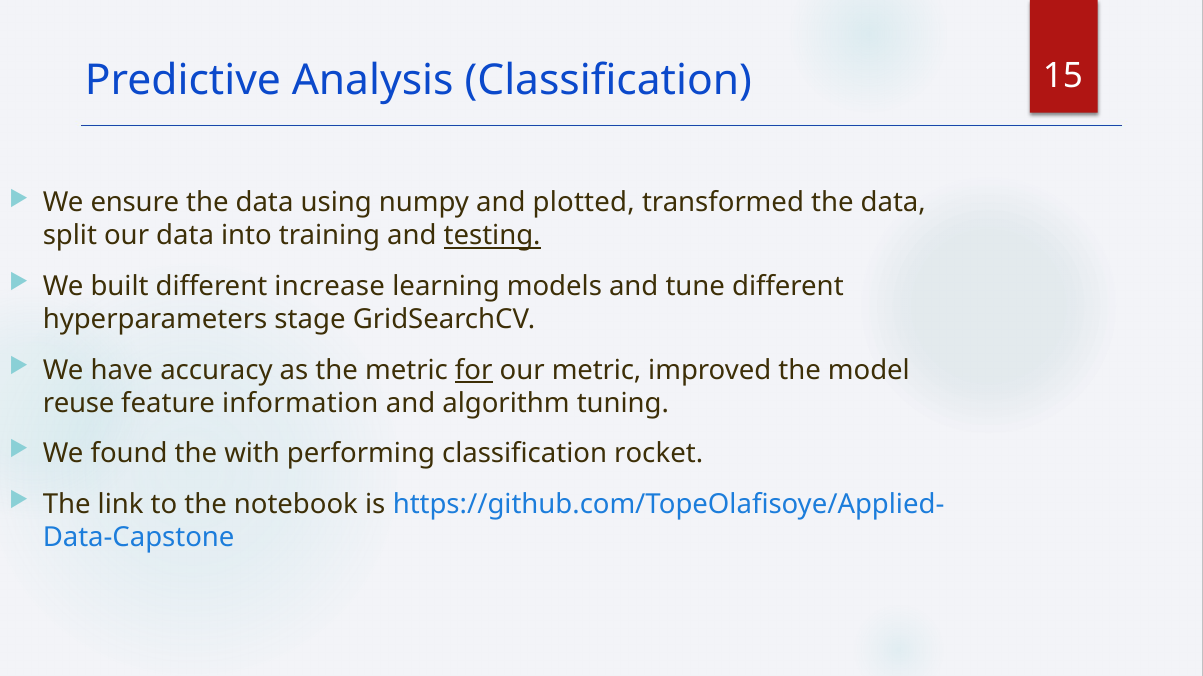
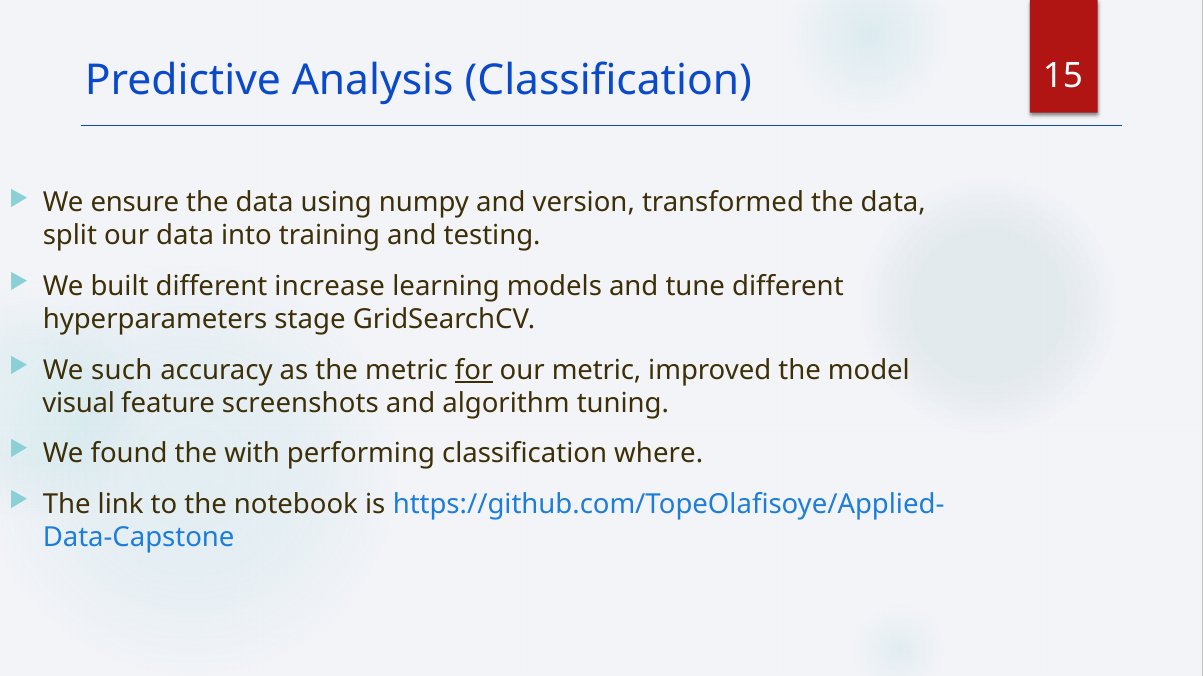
plotted: plotted -> version
testing underline: present -> none
have: have -> such
reuse: reuse -> visual
information: information -> screenshots
rocket: rocket -> where
